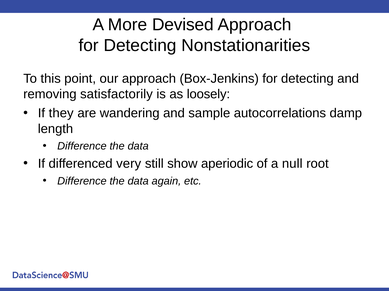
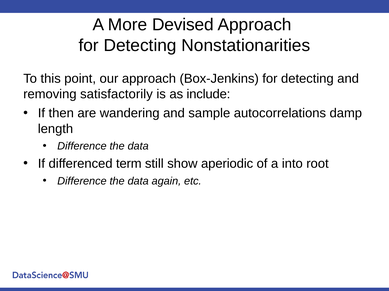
loosely: loosely -> include
they: they -> then
very: very -> term
null: null -> into
